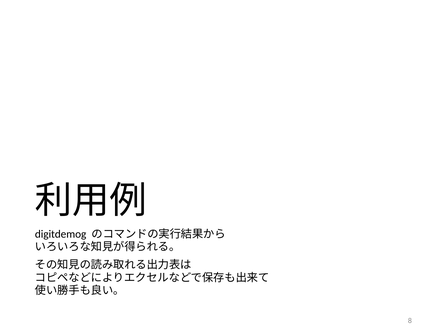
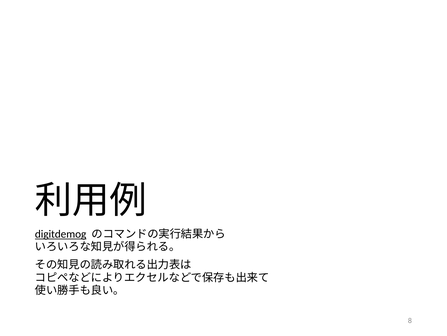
digitdemog underline: none -> present
